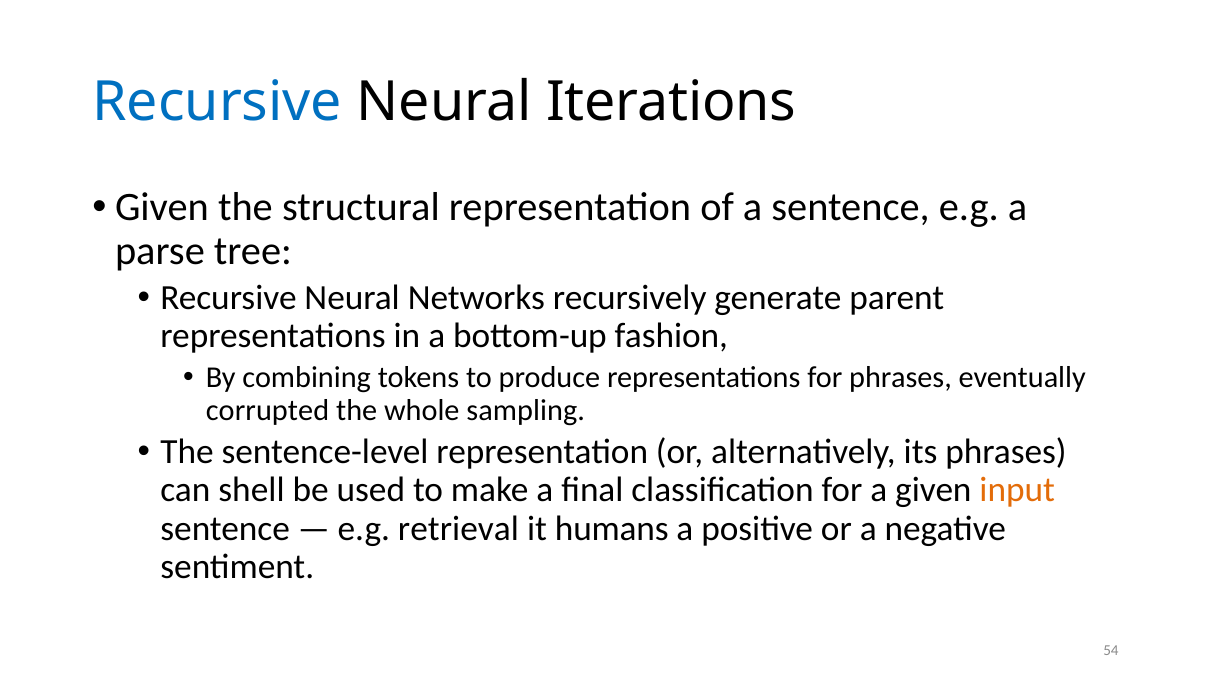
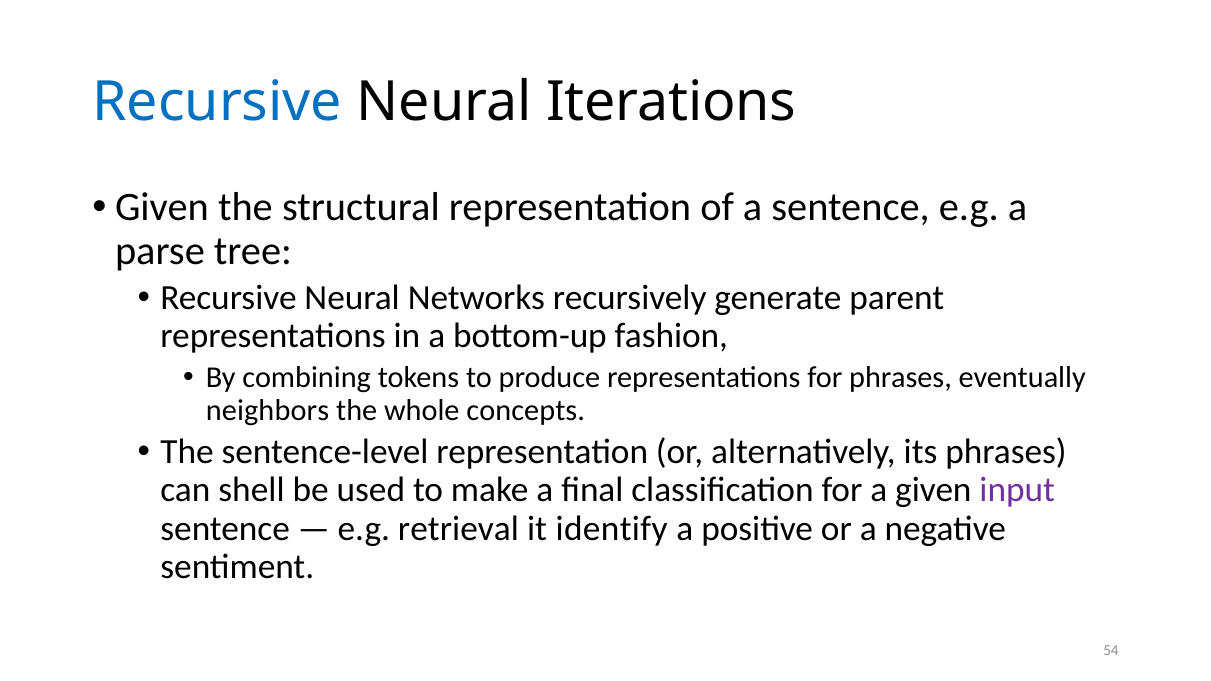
corrupted: corrupted -> neighbors
sampling: sampling -> concepts
input colour: orange -> purple
humans: humans -> identify
